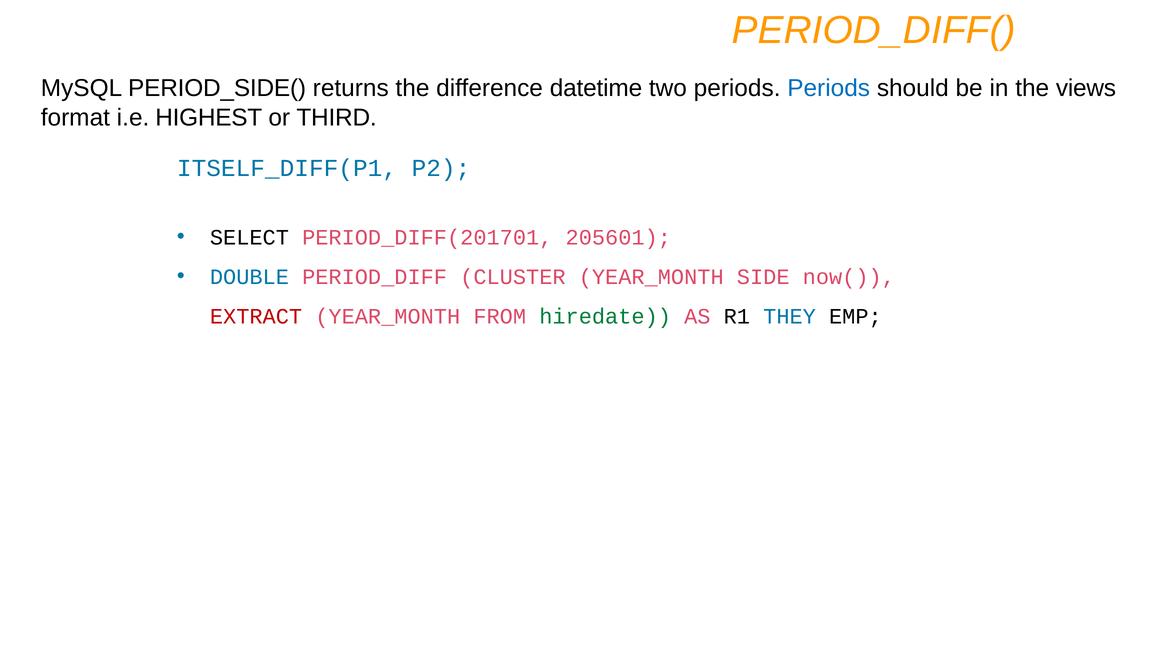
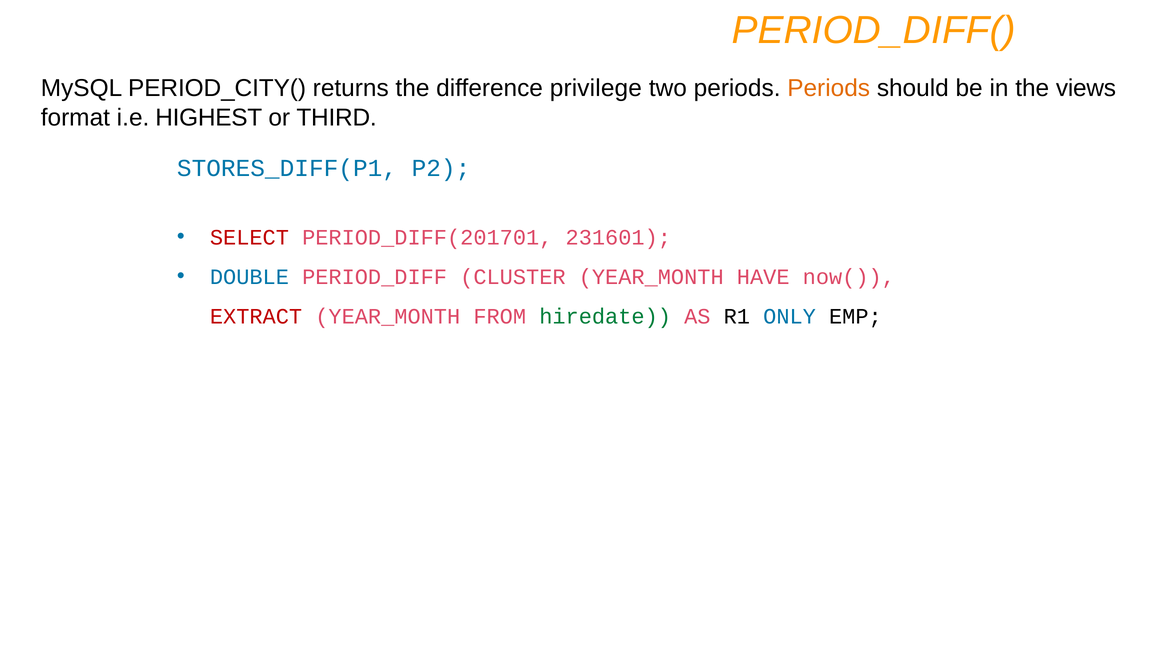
PERIOD_SIDE(: PERIOD_SIDE( -> PERIOD_CITY(
datetime: datetime -> privilege
Periods at (829, 88) colour: blue -> orange
ITSELF_DIFF(P1: ITSELF_DIFF(P1 -> STORES_DIFF(P1
SELECT colour: black -> red
205601: 205601 -> 231601
SIDE: SIDE -> HAVE
THEY: THEY -> ONLY
